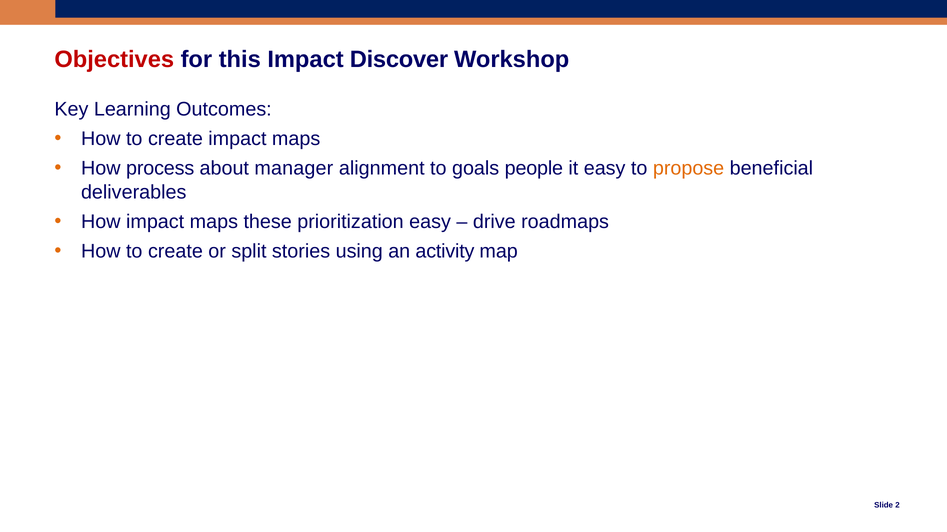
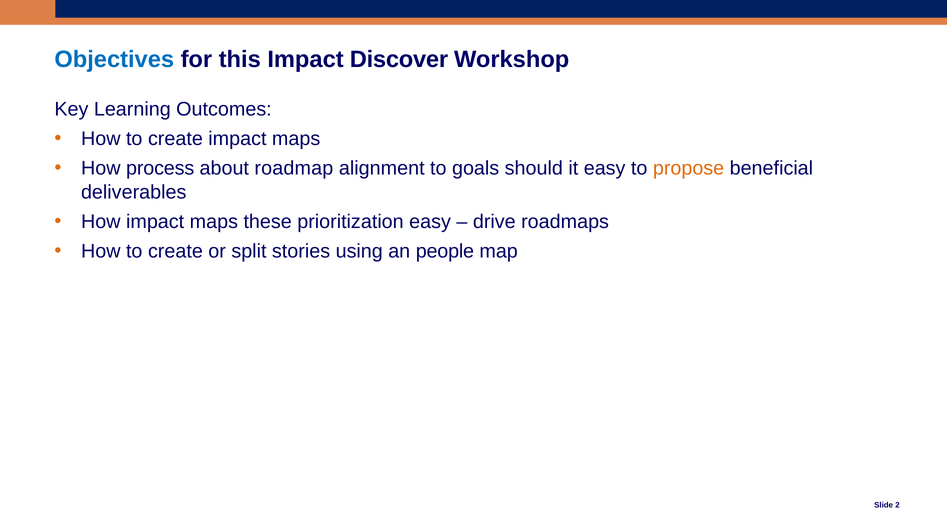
Objectives colour: red -> blue
manager: manager -> roadmap
people: people -> should
activity: activity -> people
